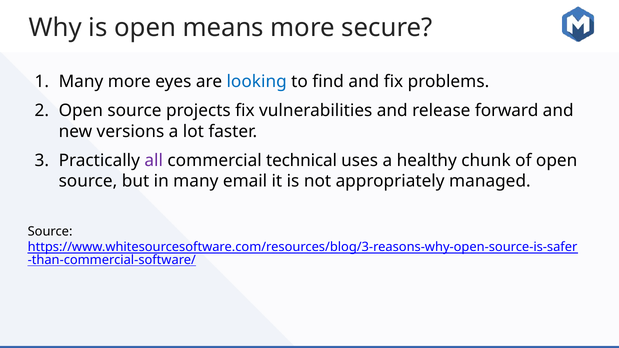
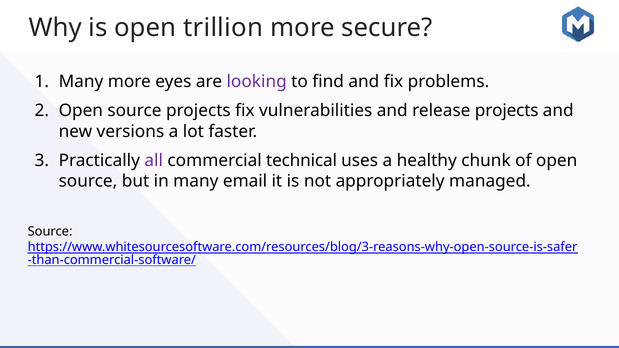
means: means -> trillion
looking colour: blue -> purple
release forward: forward -> projects
